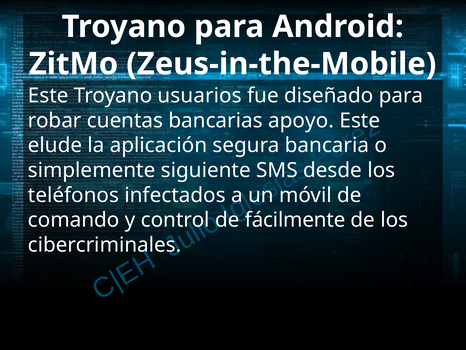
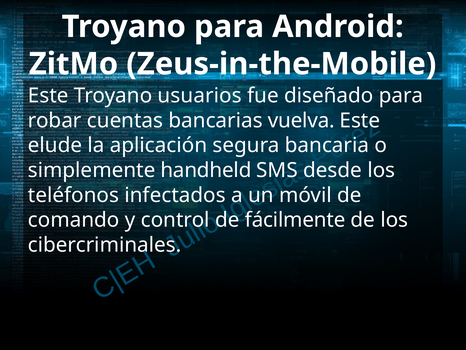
apoyo: apoyo -> vuelva
siguiente: siguiente -> handheld
